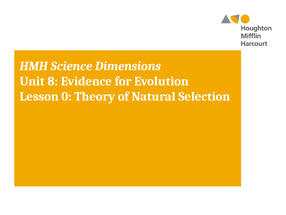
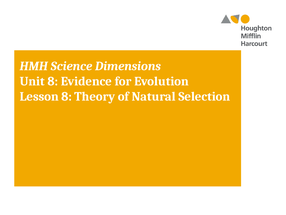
Lesson 0: 0 -> 8
